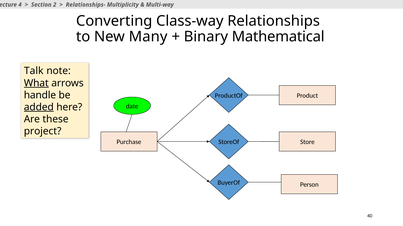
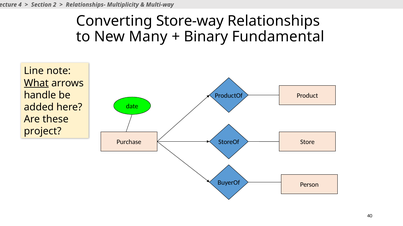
Class-way: Class-way -> Store-way
Mathematical: Mathematical -> Fundamental
Talk: Talk -> Line
added underline: present -> none
